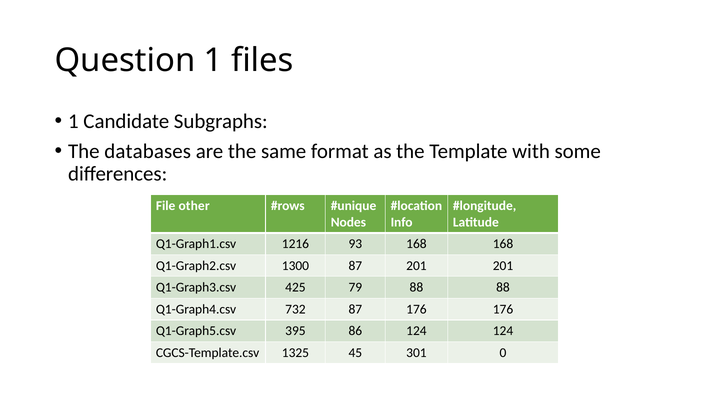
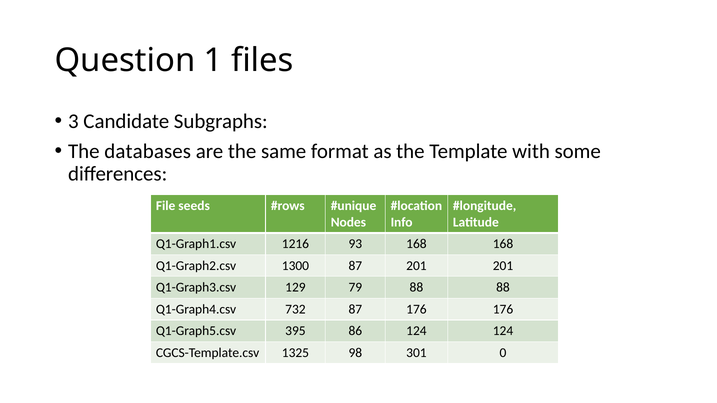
1 at (73, 121): 1 -> 3
other: other -> seeds
425: 425 -> 129
45: 45 -> 98
